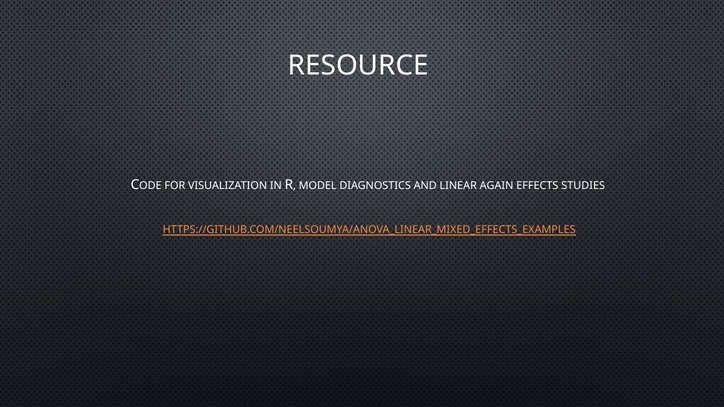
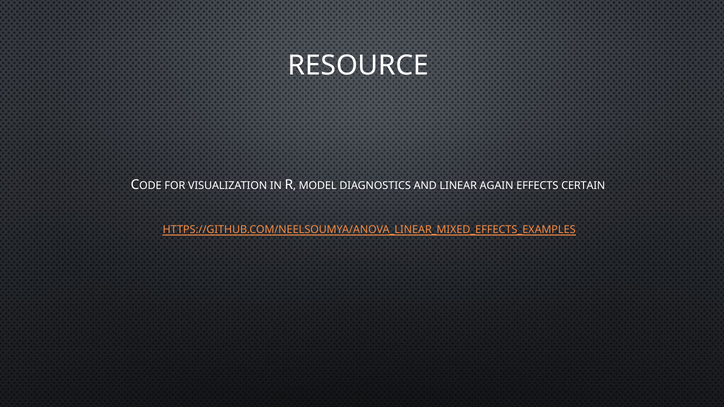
STUDIES: STUDIES -> CERTAIN
